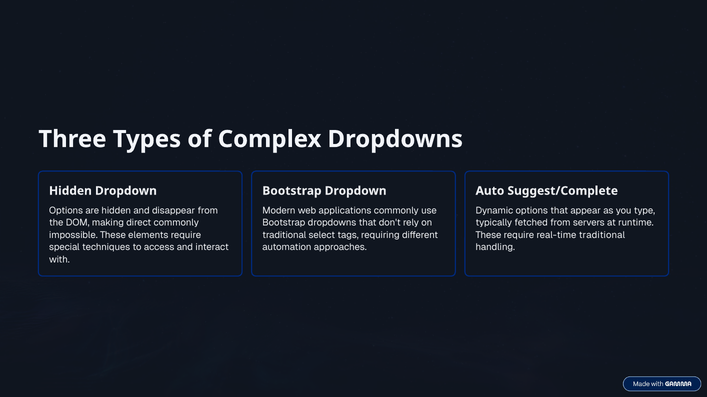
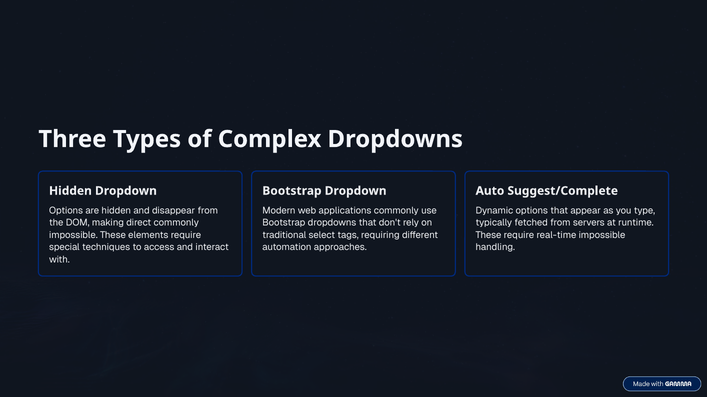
real-time traditional: traditional -> impossible
